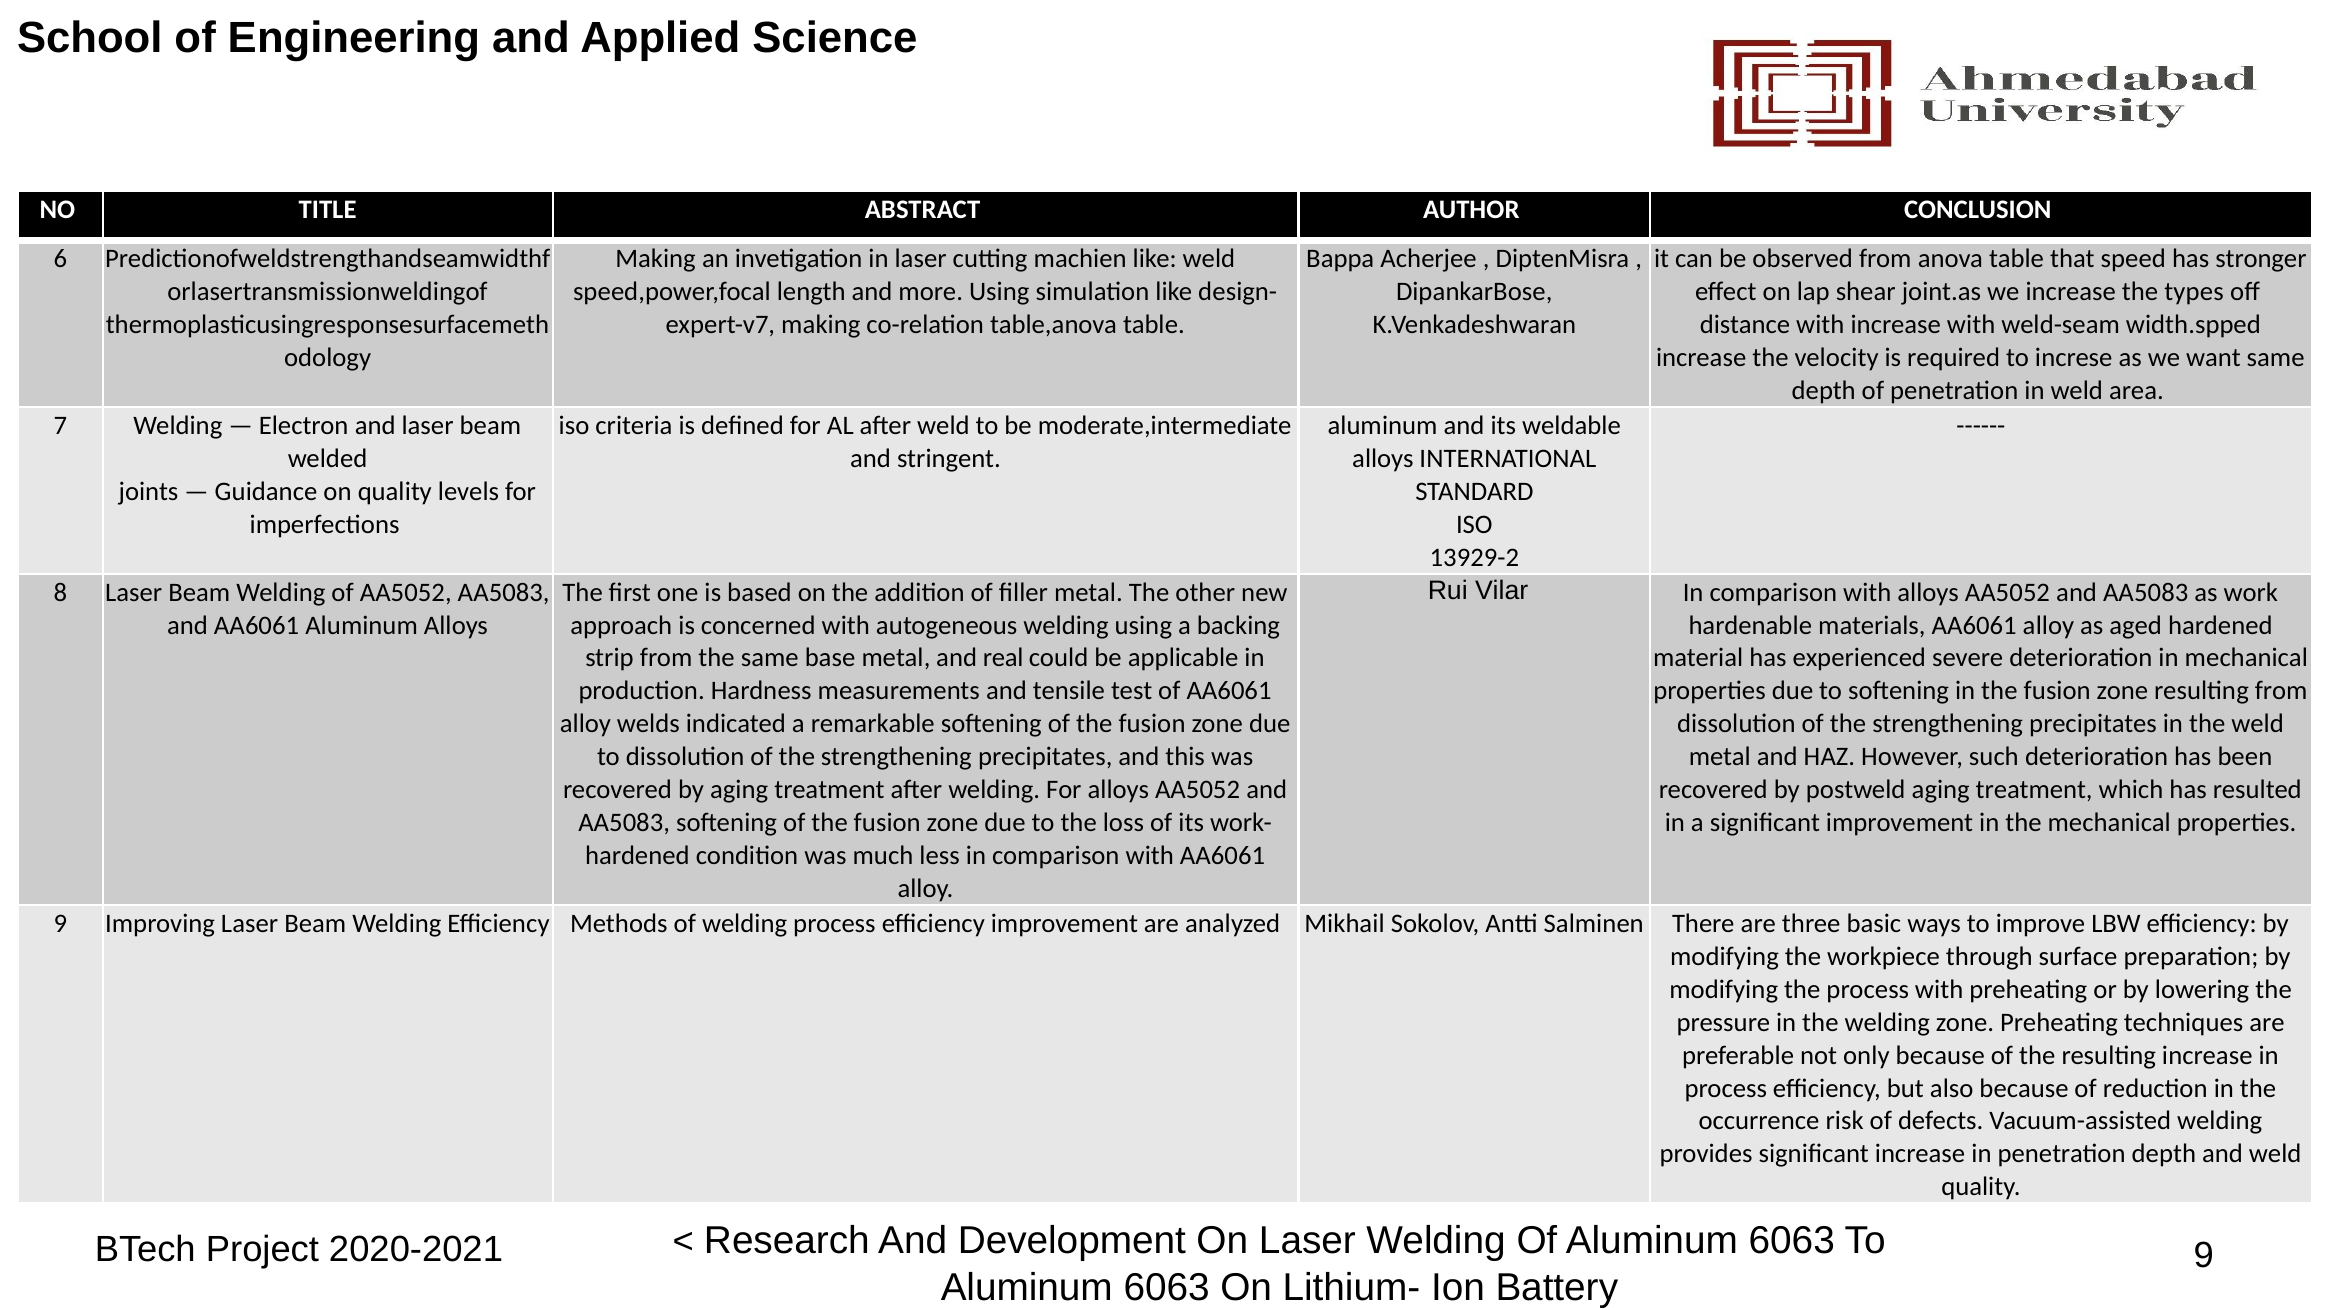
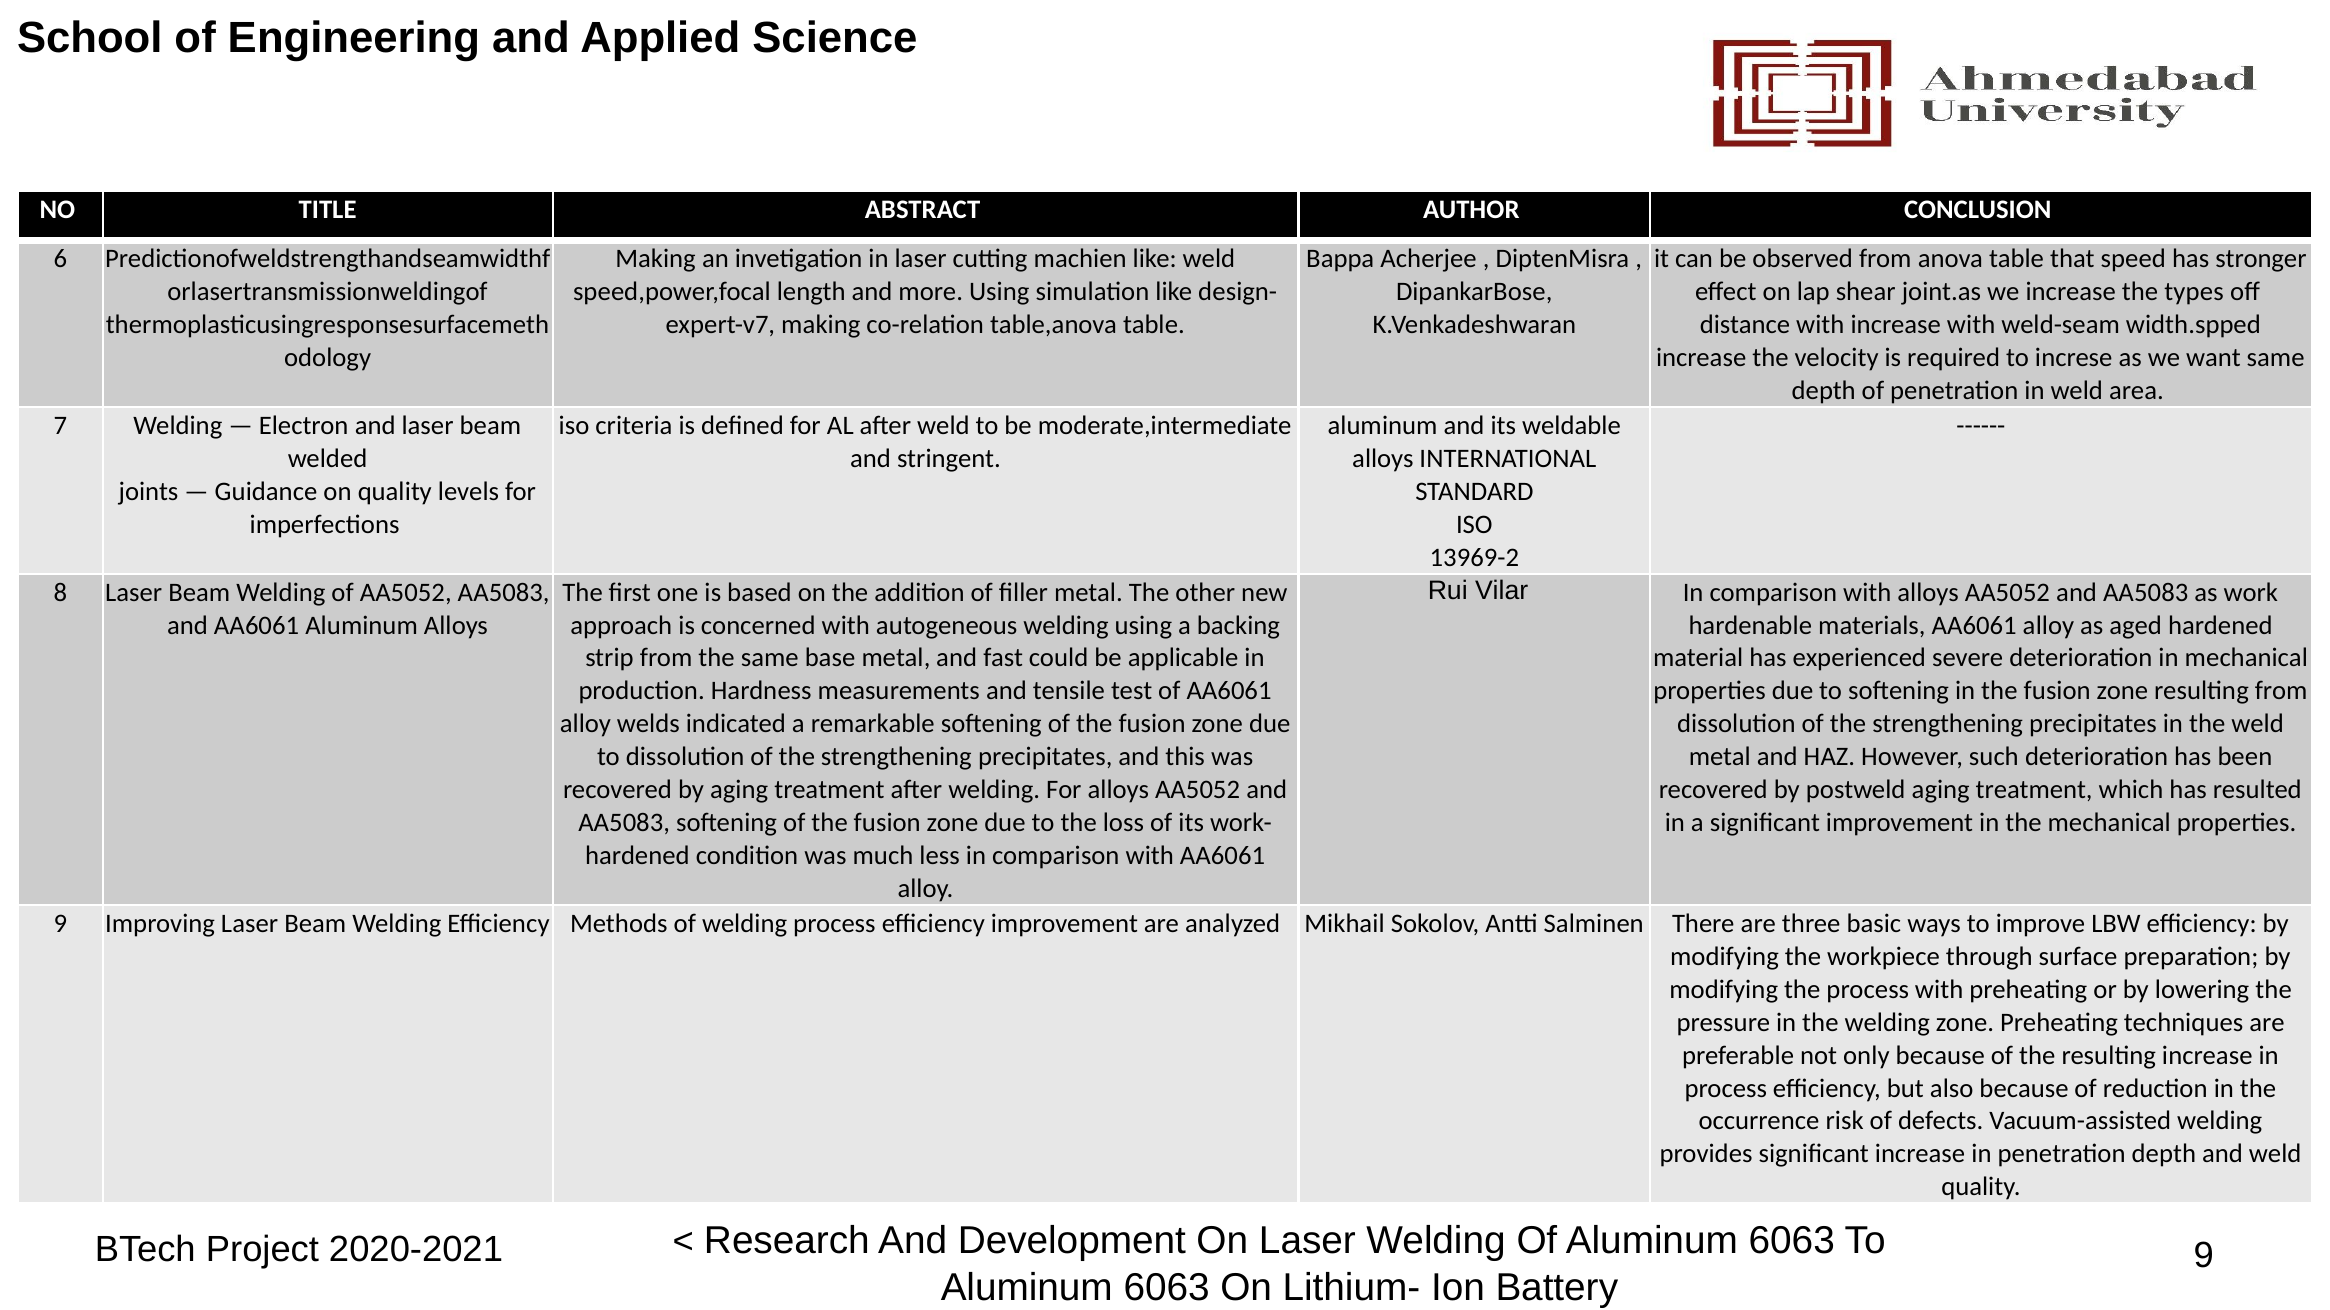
13929-2: 13929-2 -> 13969-2
real: real -> fast
